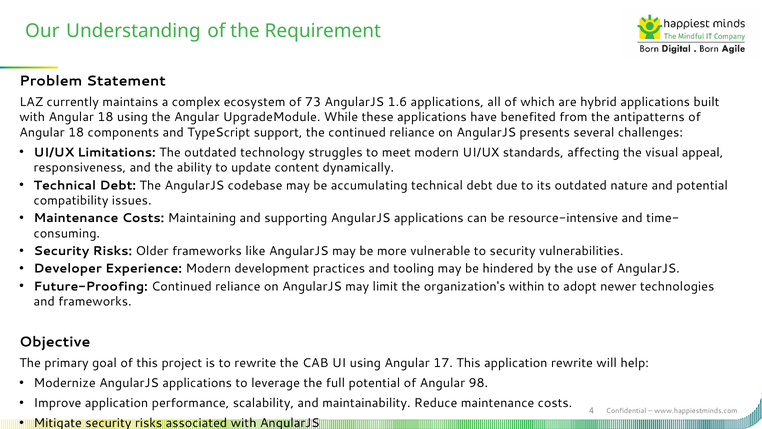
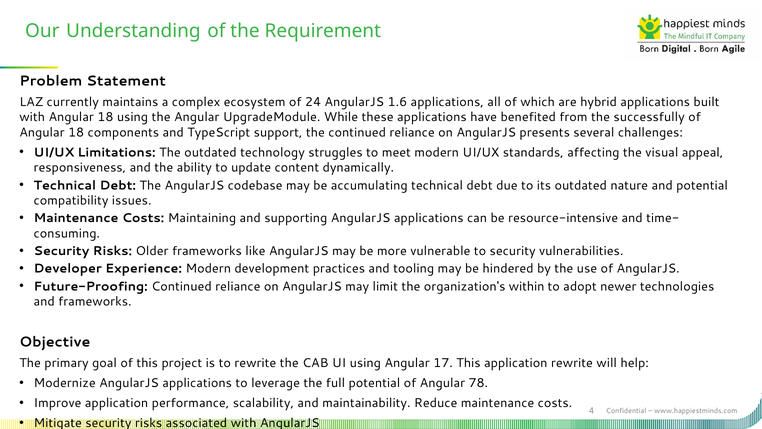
73: 73 -> 24
antipatterns: antipatterns -> successfully
98: 98 -> 78
